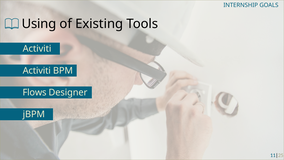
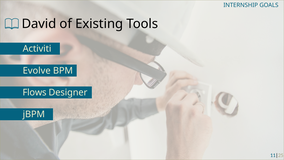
Using: Using -> David
Activiti at (37, 70): Activiti -> Evolve
